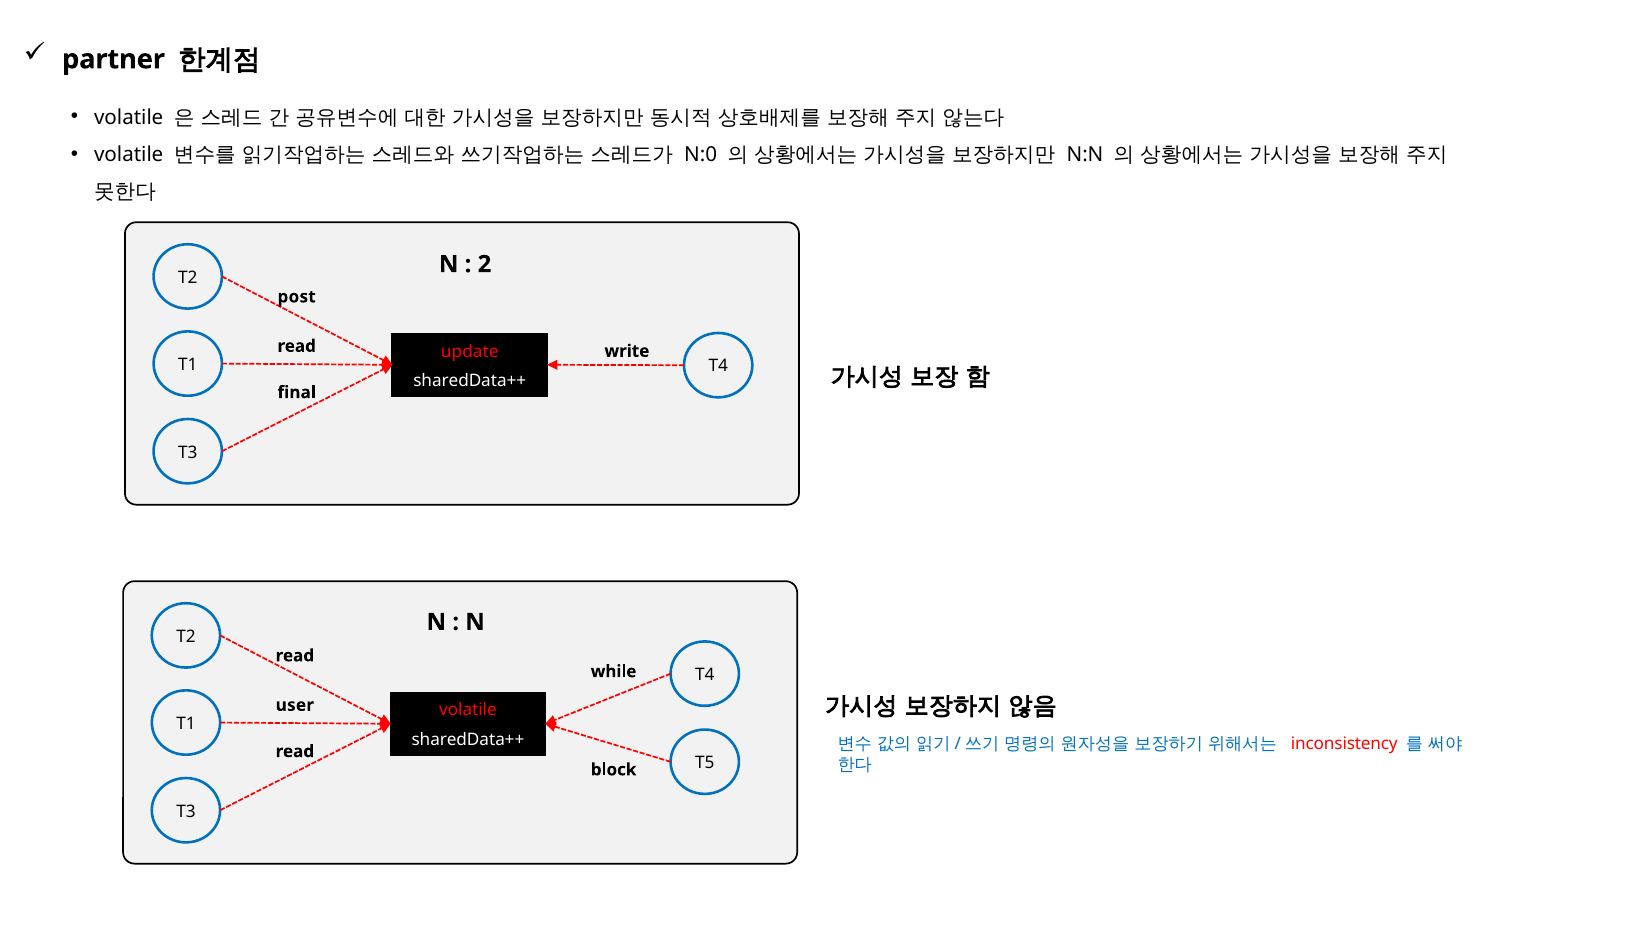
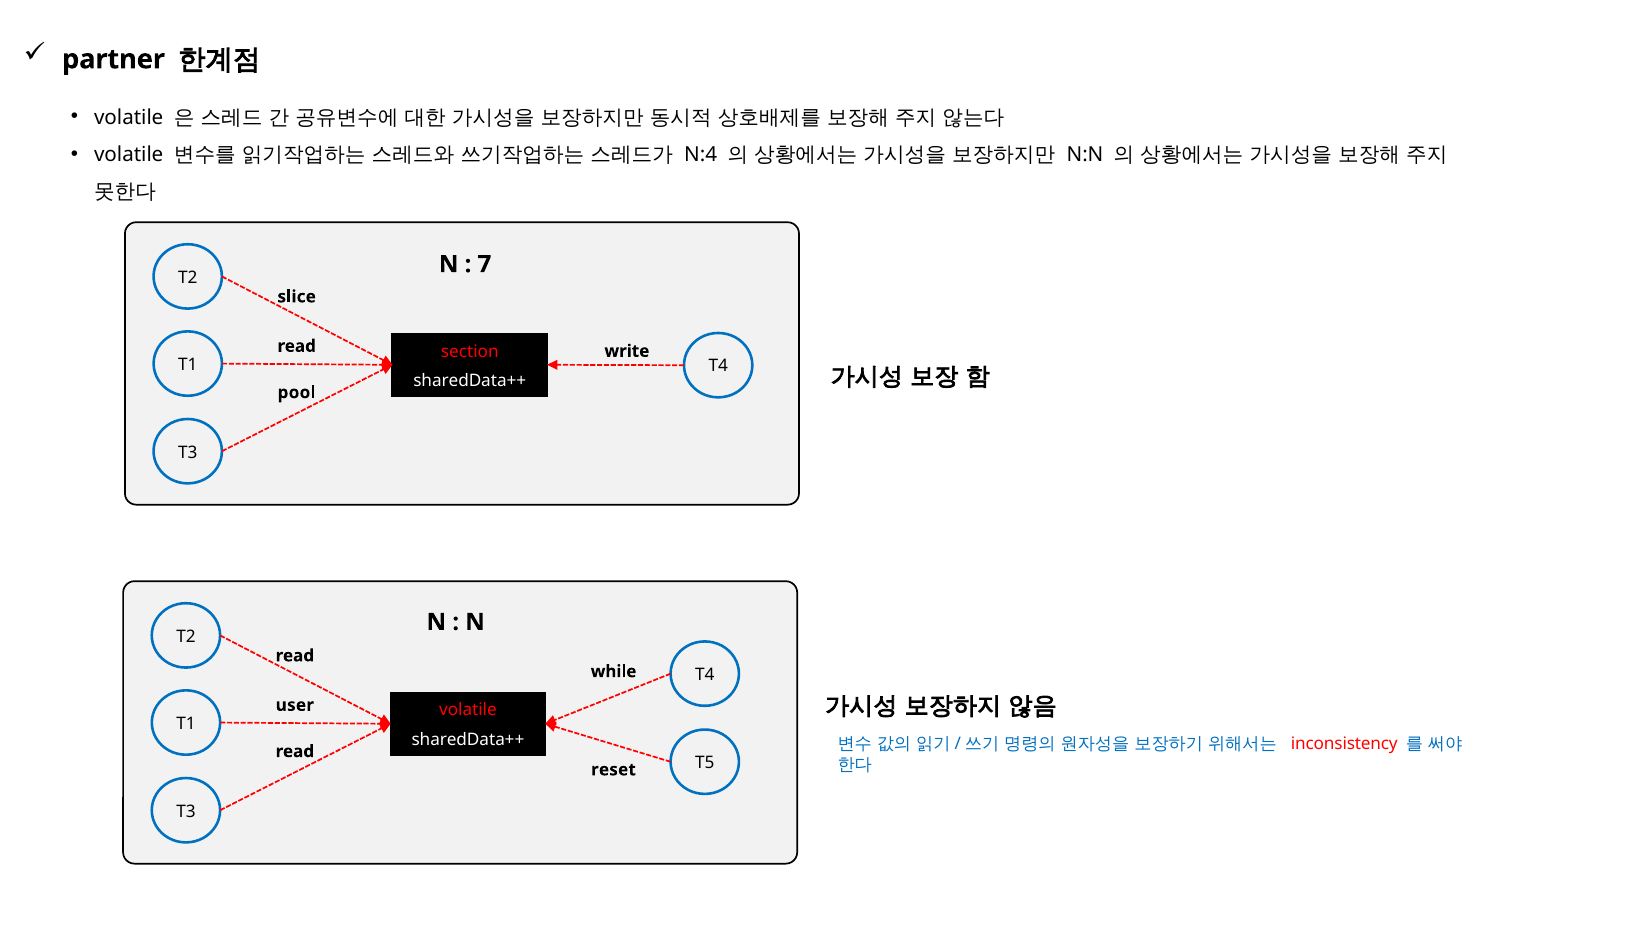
N:0: N:0 -> N:4
2: 2 -> 7
post: post -> slice
update: update -> section
final: final -> pool
block: block -> reset
